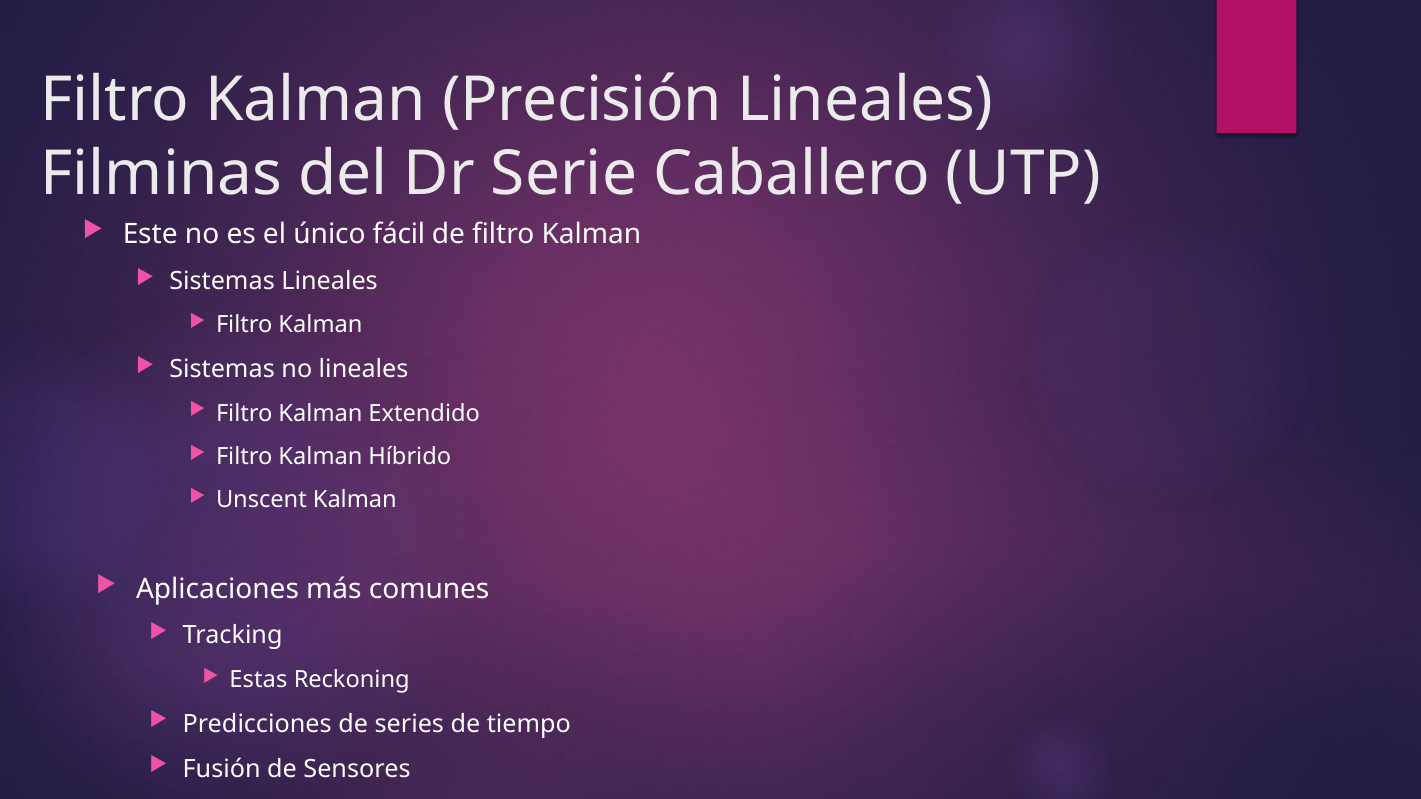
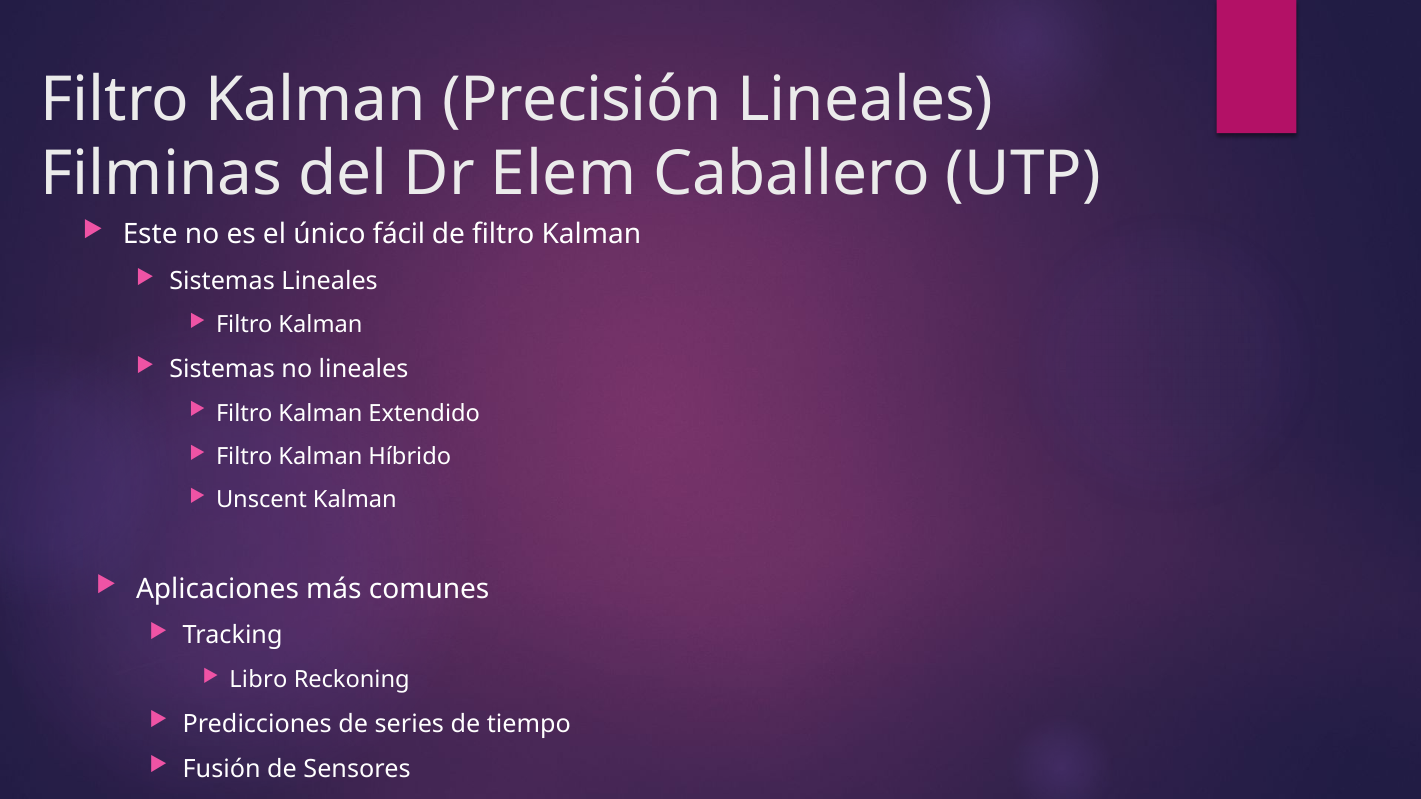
Serie: Serie -> Elem
Estas: Estas -> Libro
